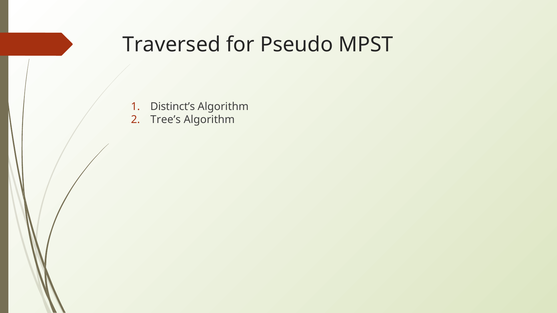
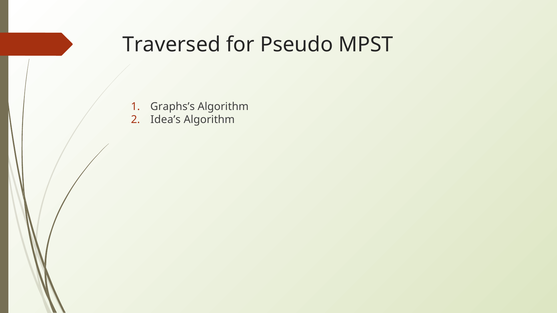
Distinct’s: Distinct’s -> Graphs’s
Tree’s: Tree’s -> Idea’s
